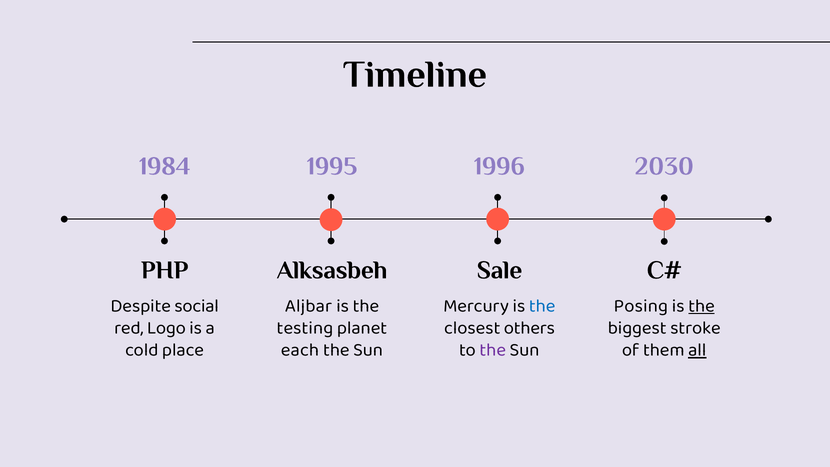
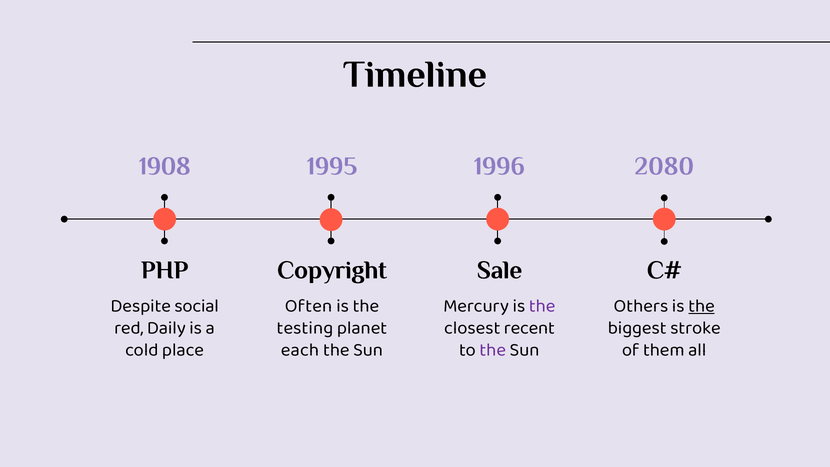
1984: 1984 -> 1908
2030: 2030 -> 2080
Alksasbeh: Alksasbeh -> Copyright
Aljbar: Aljbar -> Often
the at (542, 306) colour: blue -> purple
Posing: Posing -> Others
Logo: Logo -> Daily
others: others -> recent
all underline: present -> none
